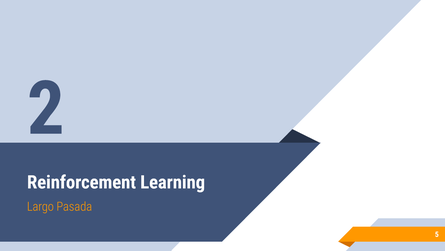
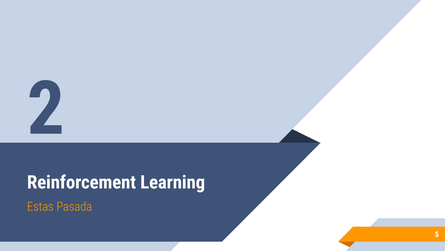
Largo: Largo -> Estas
